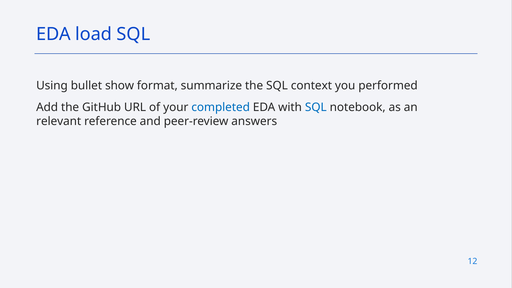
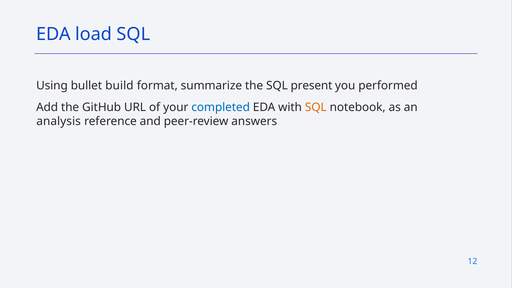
show: show -> build
context: context -> present
SQL at (316, 107) colour: blue -> orange
relevant: relevant -> analysis
